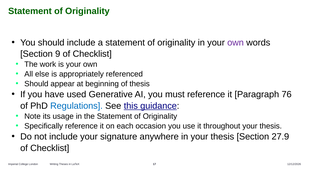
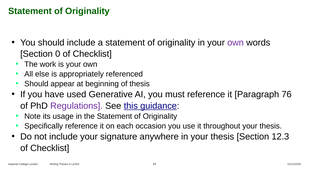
9: 9 -> 0
Regulations colour: blue -> purple
27.9: 27.9 -> 12.3
